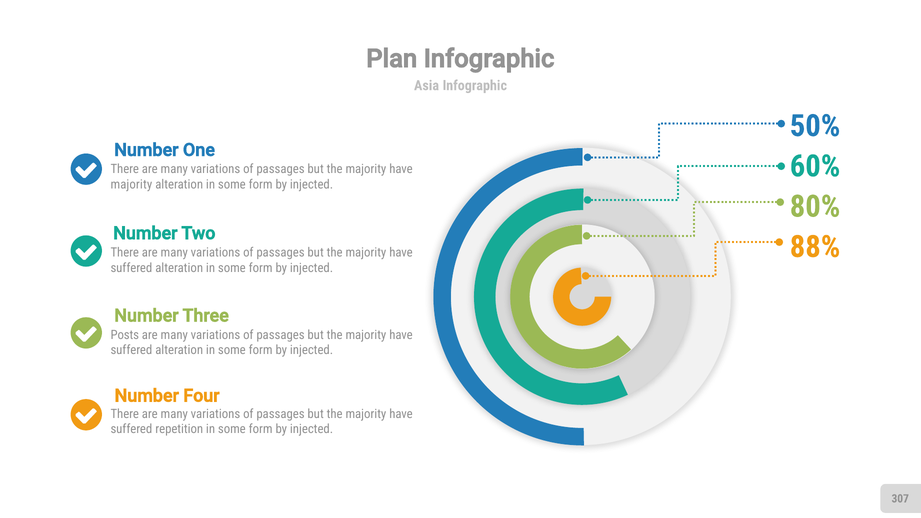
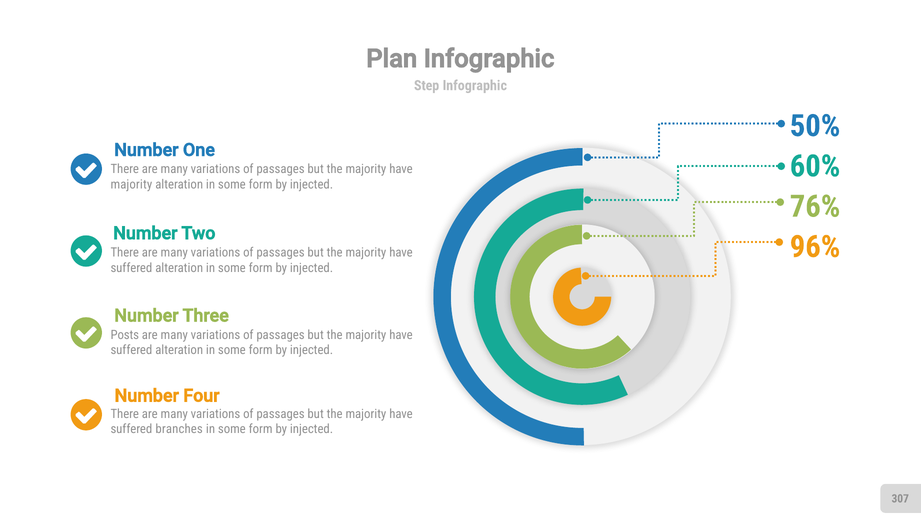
Asia: Asia -> Step
80%: 80% -> 76%
88%: 88% -> 96%
repetition: repetition -> branches
